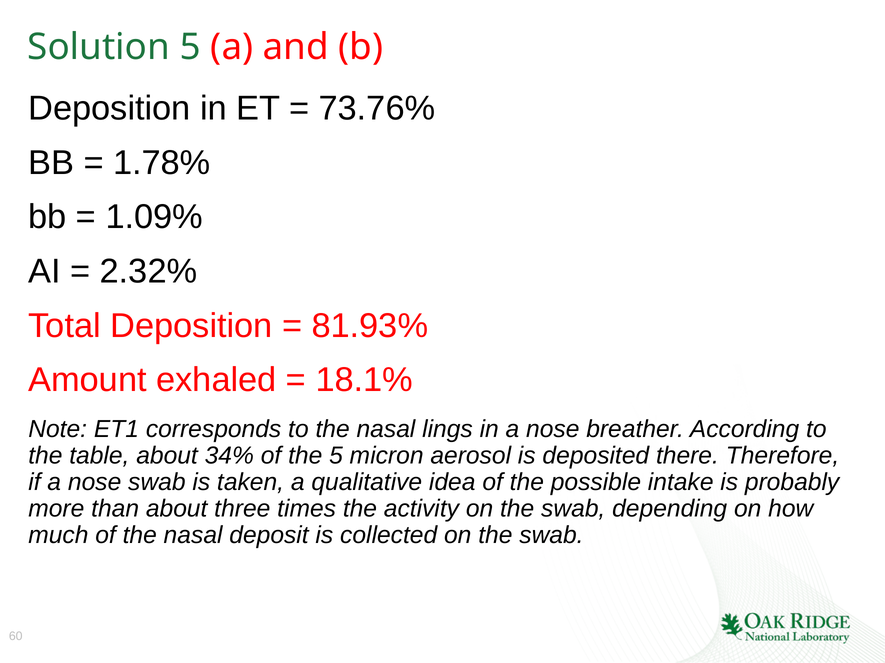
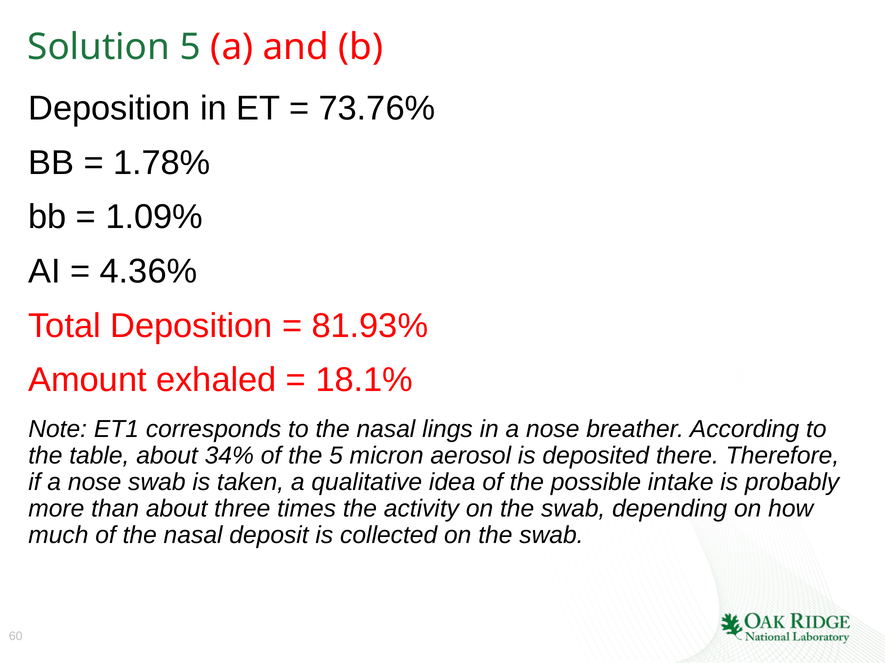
2.32%: 2.32% -> 4.36%
